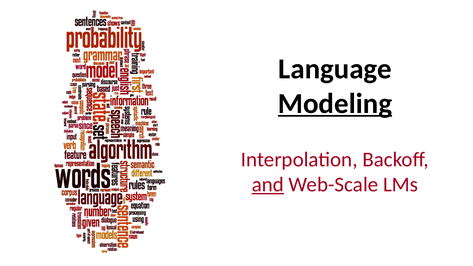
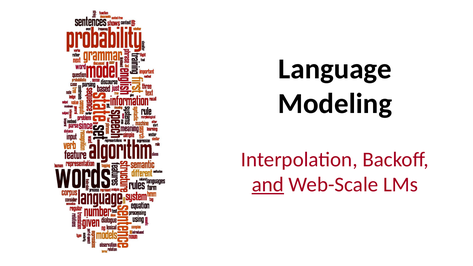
Modeling underline: present -> none
